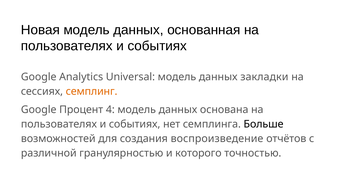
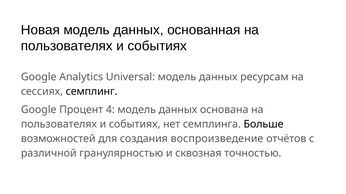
закладки: закладки -> ресурсам
семплинг colour: orange -> black
которого: которого -> сквозная
